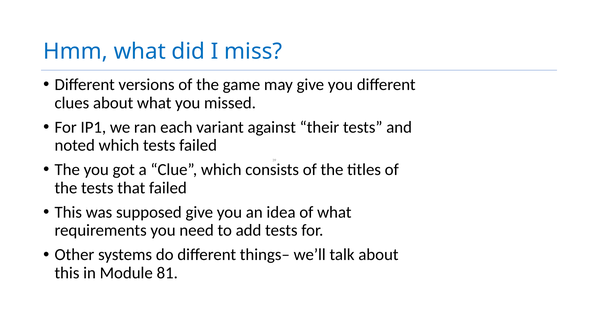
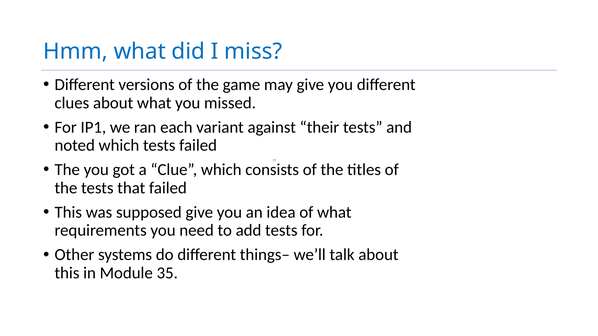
81: 81 -> 35
